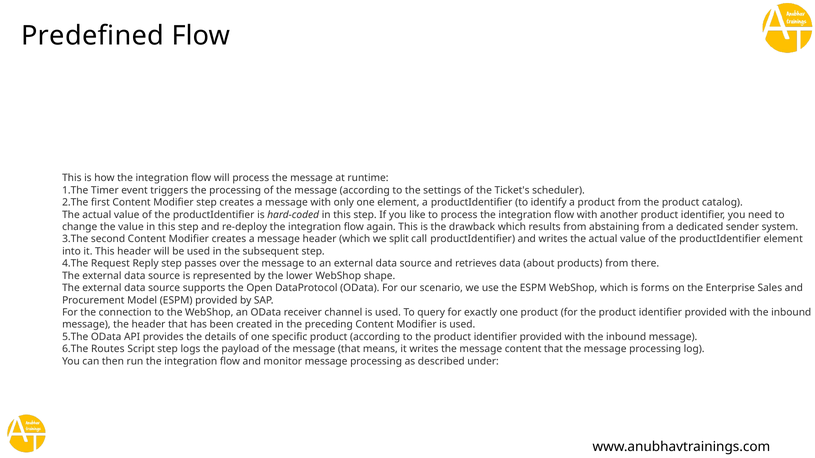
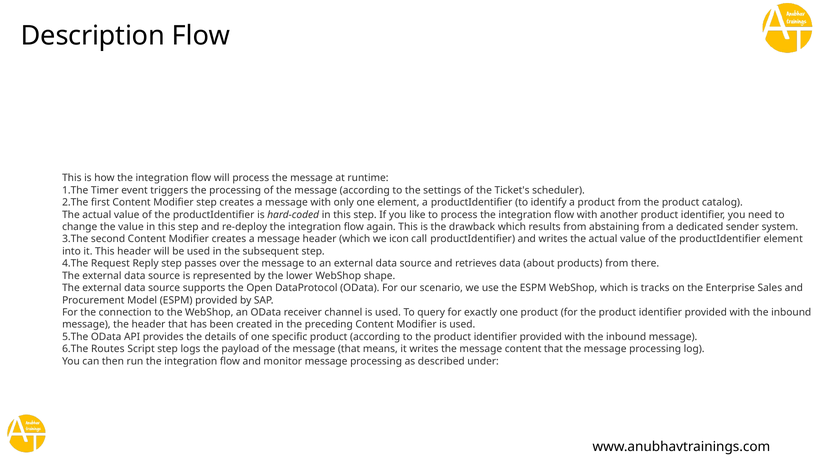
Predefined: Predefined -> Description
split: split -> icon
forms: forms -> tracks
